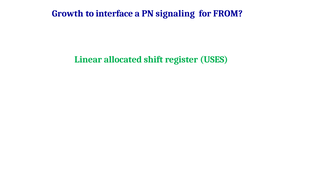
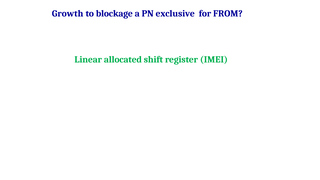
interface: interface -> blockage
signaling: signaling -> exclusive
USES: USES -> IMEI
